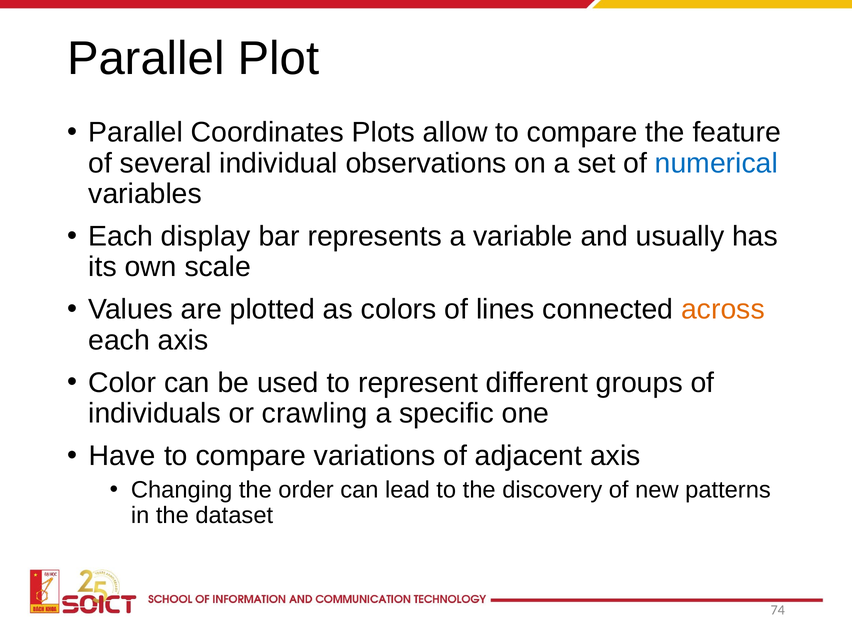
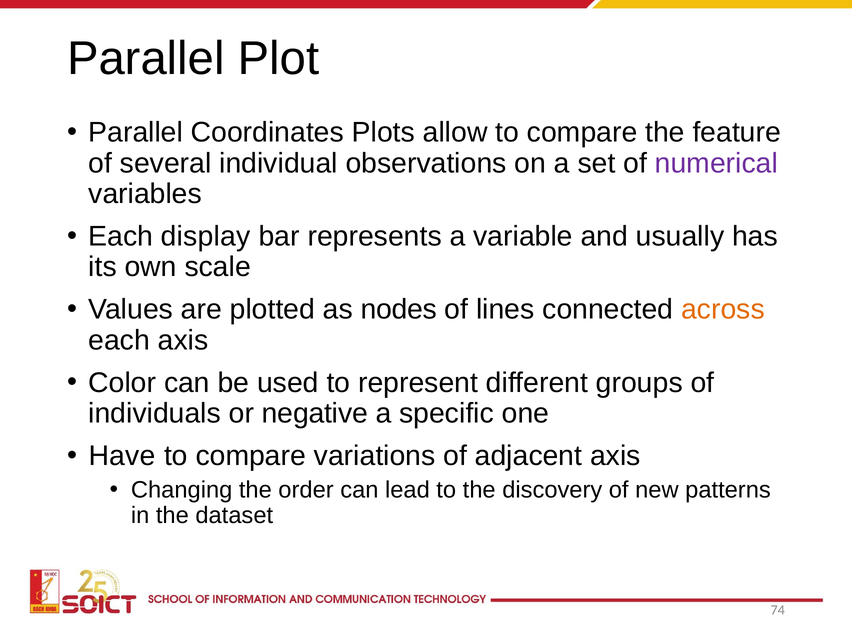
numerical colour: blue -> purple
colors: colors -> nodes
crawling: crawling -> negative
